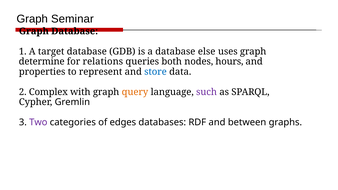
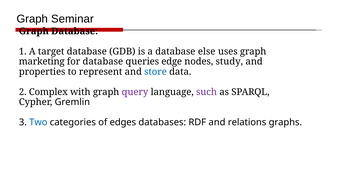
determine: determine -> marketing
for relations: relations -> database
both: both -> edge
hours: hours -> study
query colour: orange -> purple
Two colour: purple -> blue
between: between -> relations
